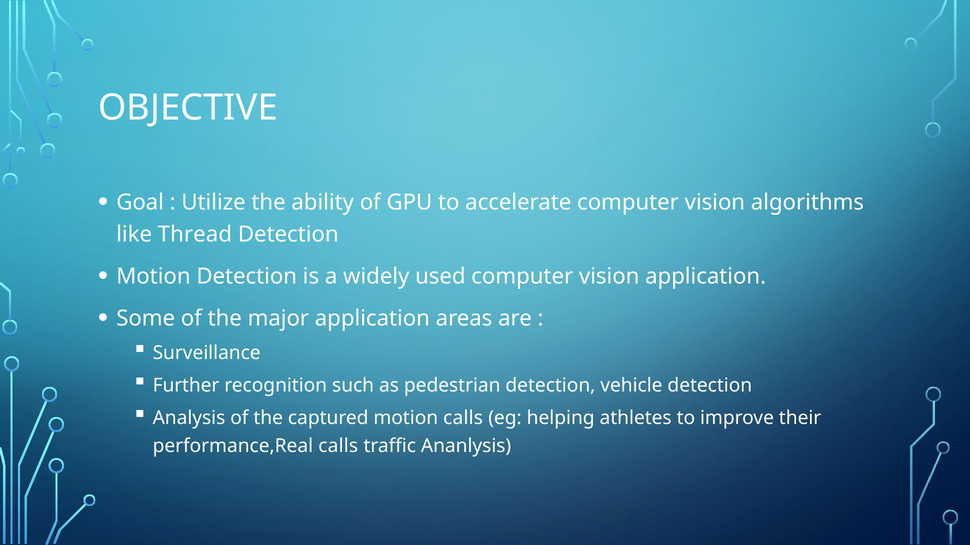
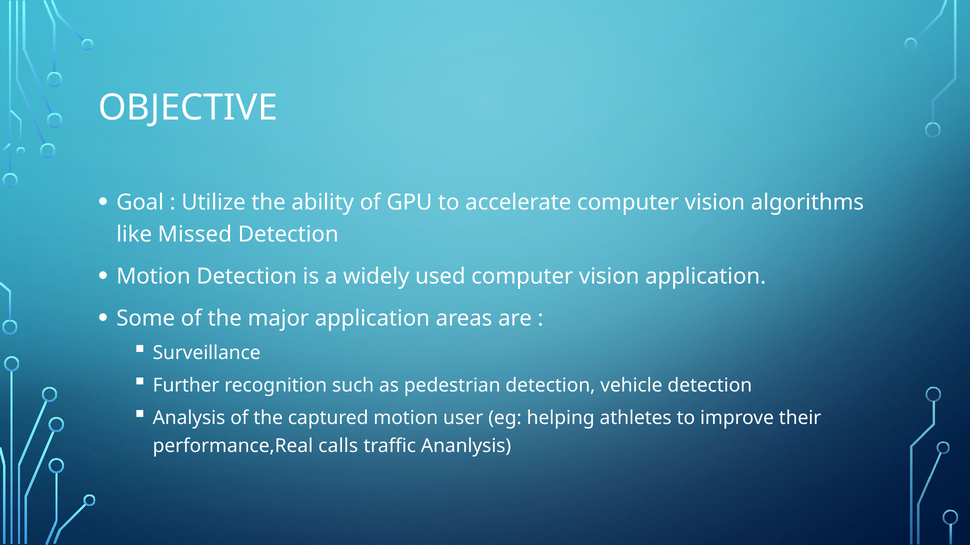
Thread: Thread -> Missed
motion calls: calls -> user
